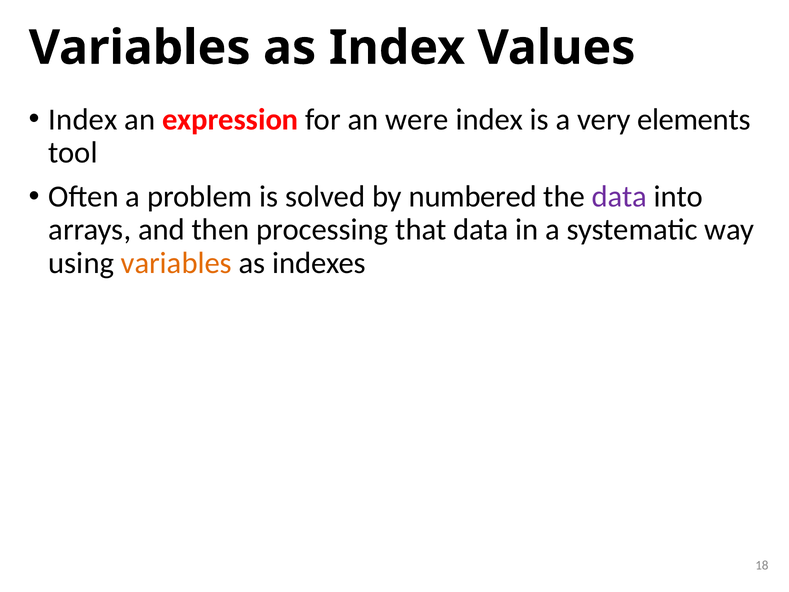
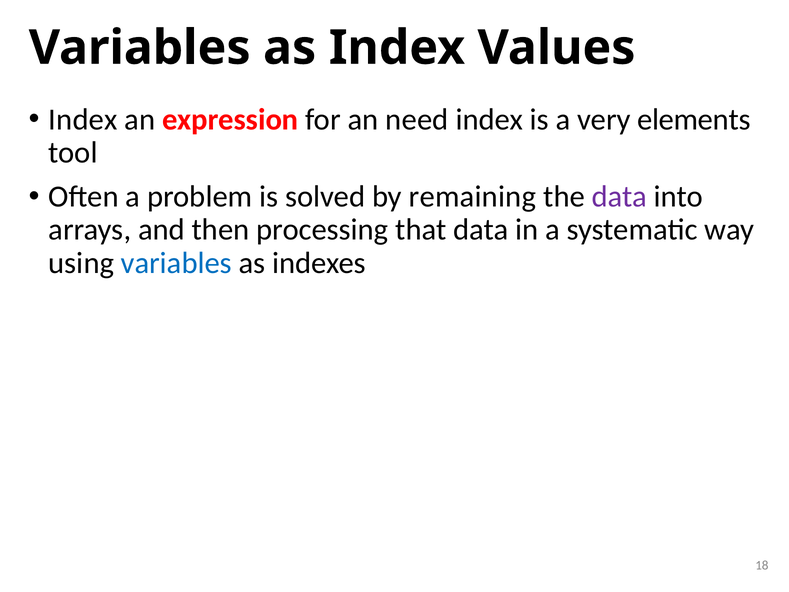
were: were -> need
numbered: numbered -> remaining
variables at (176, 263) colour: orange -> blue
